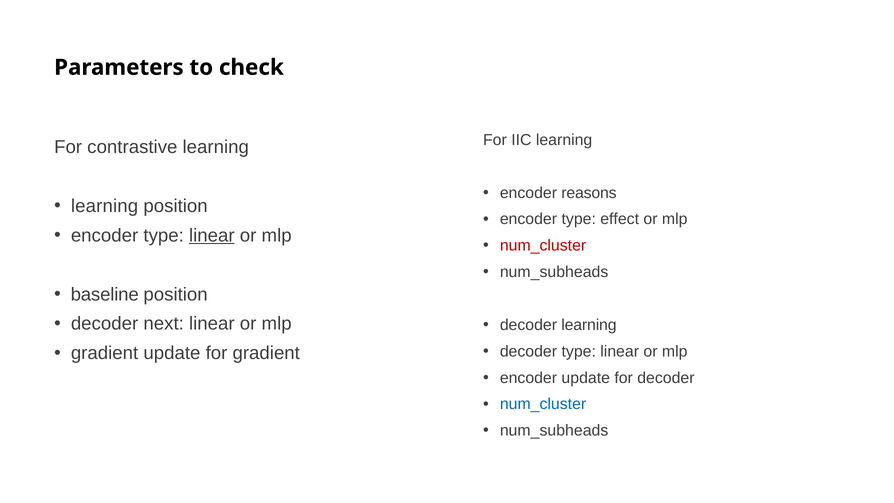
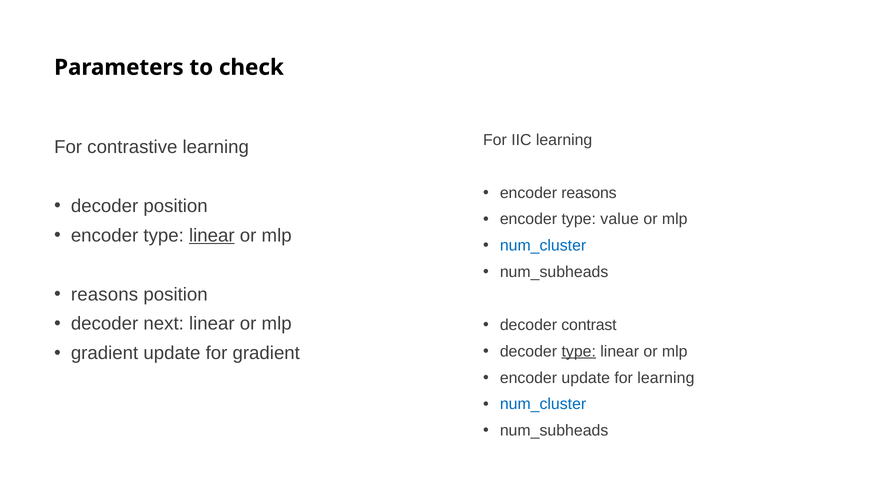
learning at (105, 206): learning -> decoder
effect: effect -> value
num_cluster at (543, 246) colour: red -> blue
baseline at (105, 294): baseline -> reasons
decoder learning: learning -> contrast
type at (579, 351) underline: none -> present
for decoder: decoder -> learning
